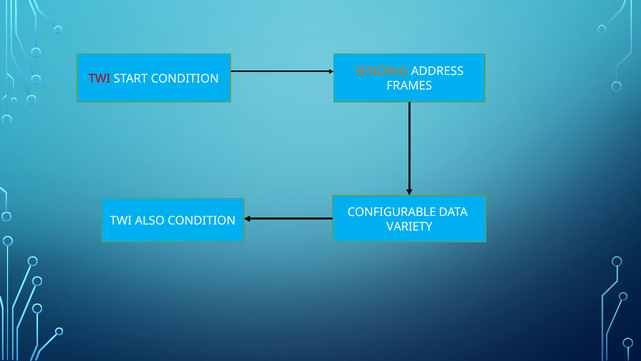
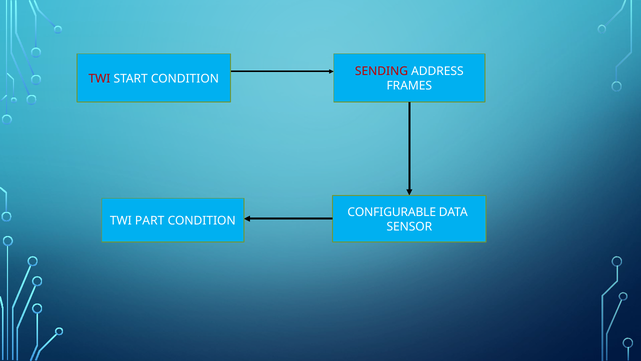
SENDING colour: orange -> red
ALSO: ALSO -> PART
VARIETY: VARIETY -> SENSOR
